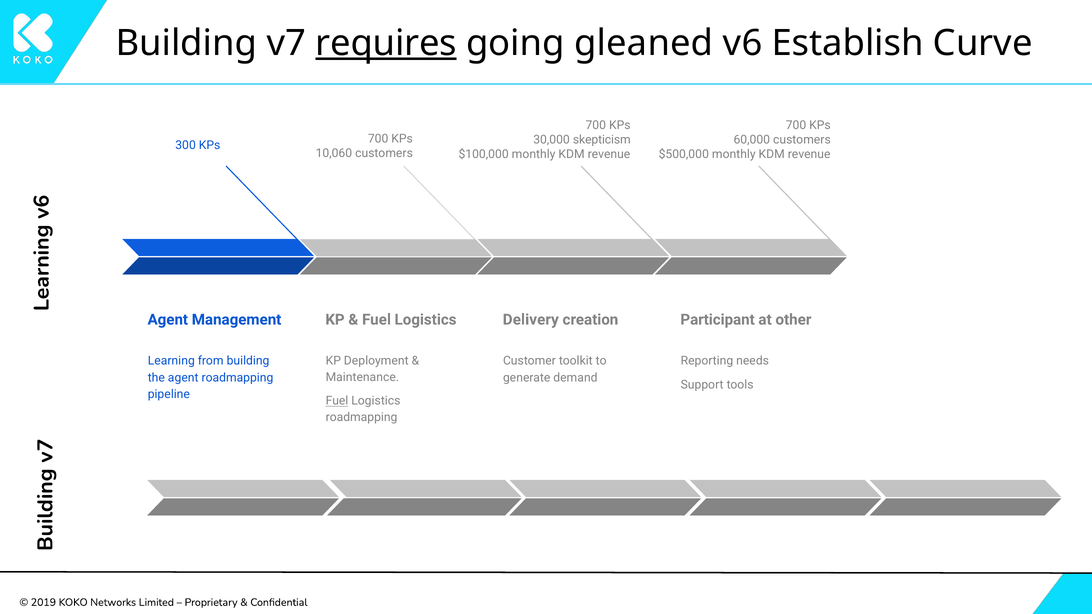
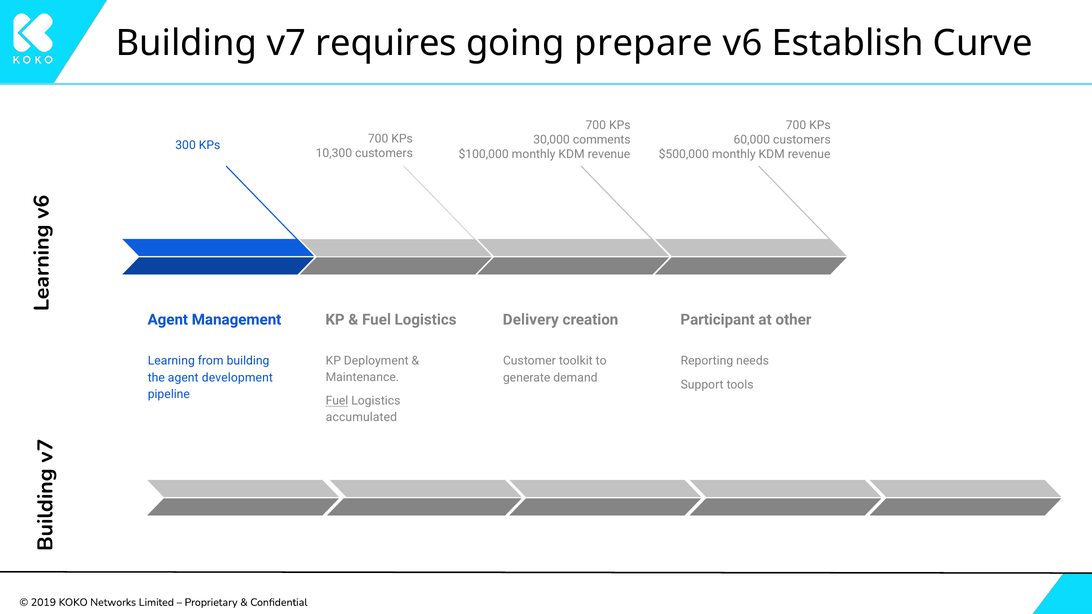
requires underline: present -> none
gleaned: gleaned -> prepare
skepticism: skepticism -> comments
10,060: 10,060 -> 10,300
agent roadmapping: roadmapping -> development
roadmapping at (362, 418): roadmapping -> accumulated
